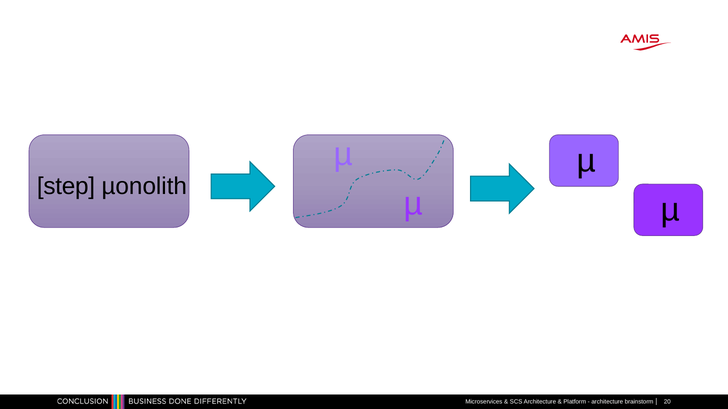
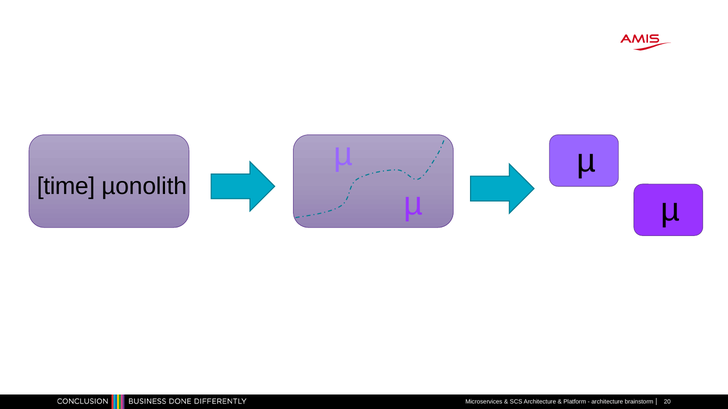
step: step -> time
